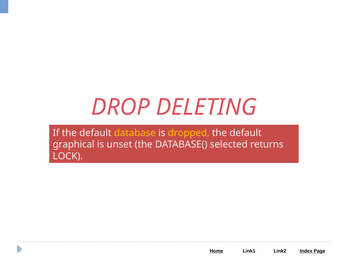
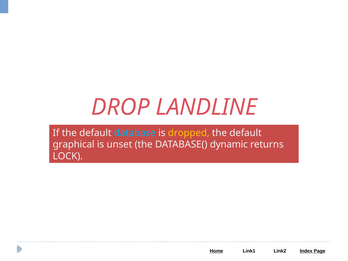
DELETING: DELETING -> LANDLINE
database colour: yellow -> light blue
selected: selected -> dynamic
